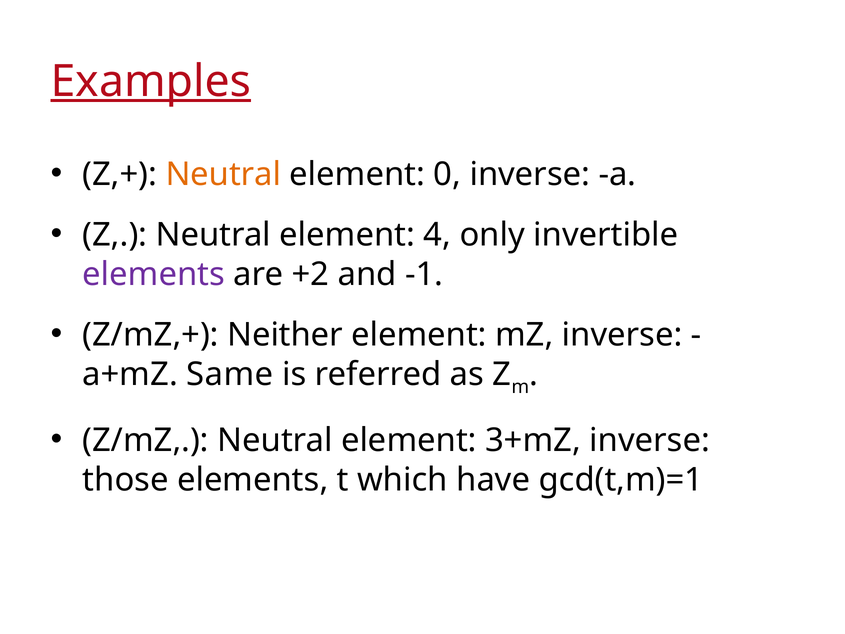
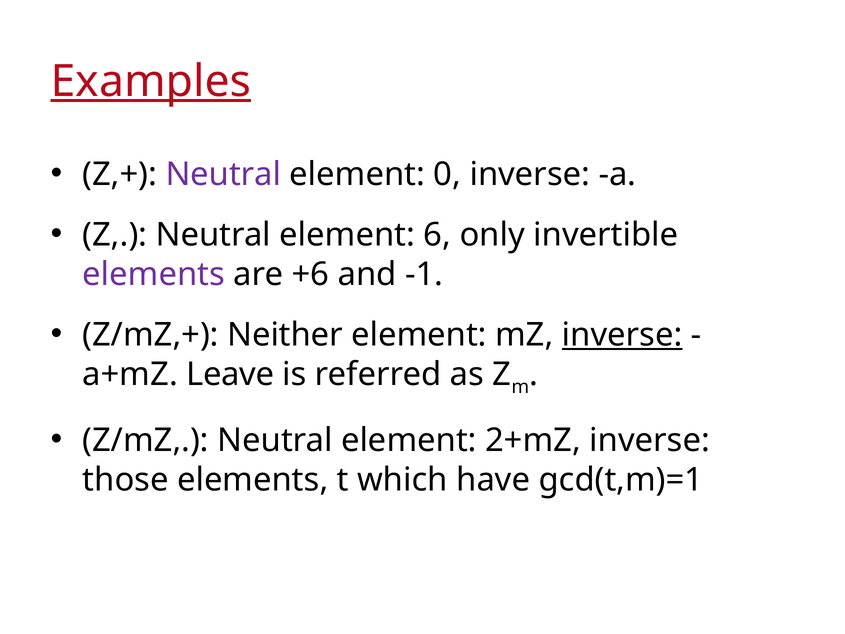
Neutral at (223, 174) colour: orange -> purple
4: 4 -> 6
+2: +2 -> +6
inverse at (622, 335) underline: none -> present
Same: Same -> Leave
3+mZ: 3+mZ -> 2+mZ
